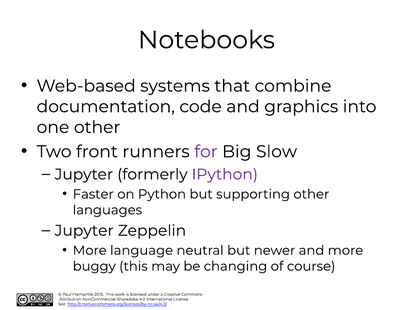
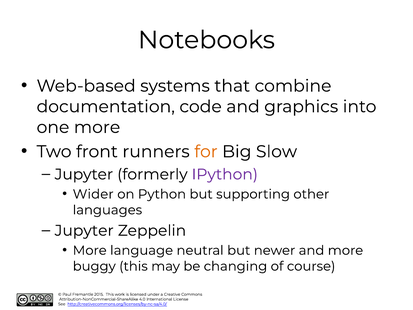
one other: other -> more
for colour: purple -> orange
Faster: Faster -> Wider
